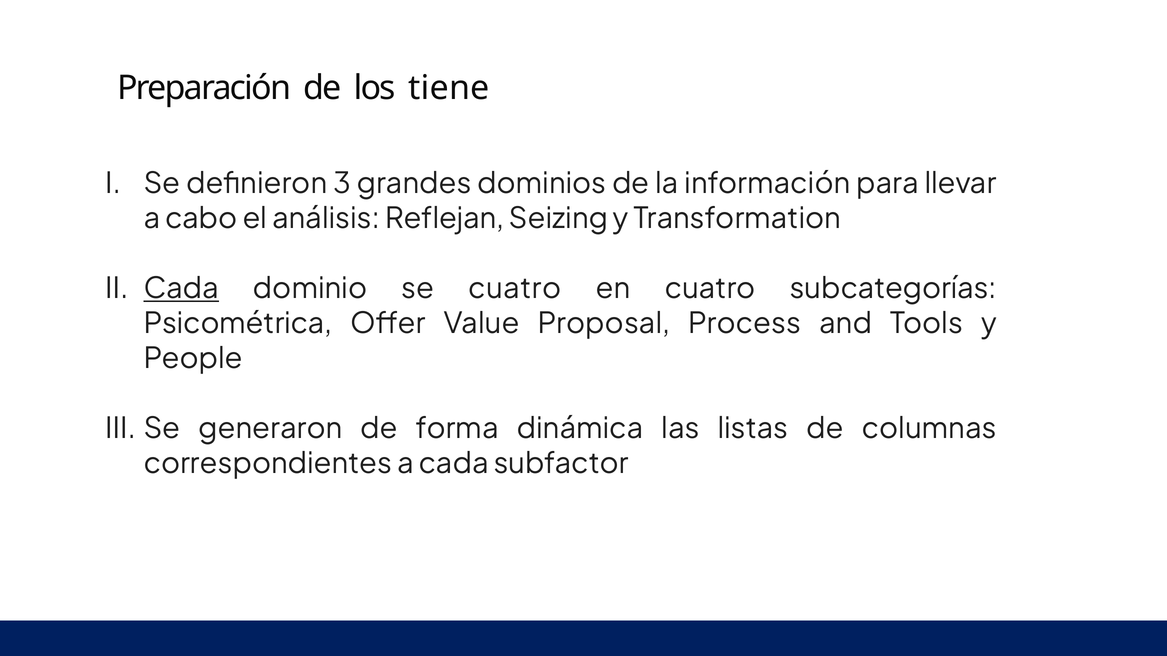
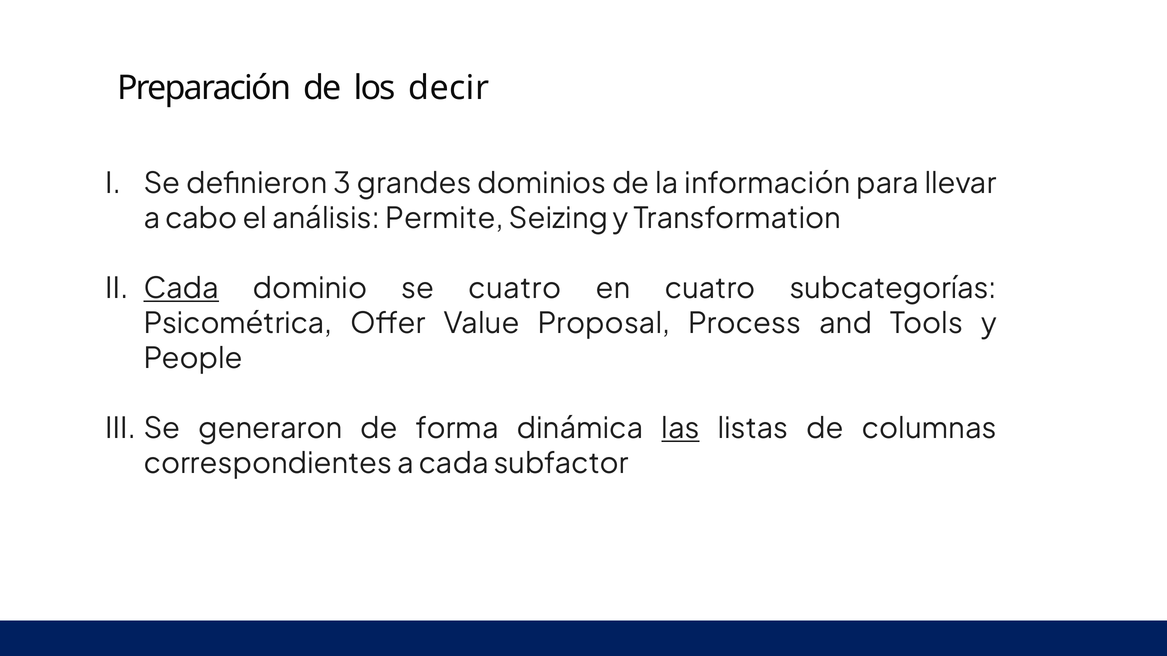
tiene: tiene -> decir
Reflejan: Reflejan -> Permite
las underline: none -> present
